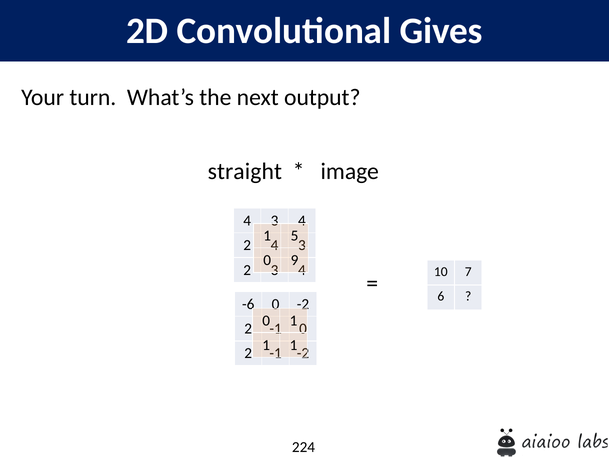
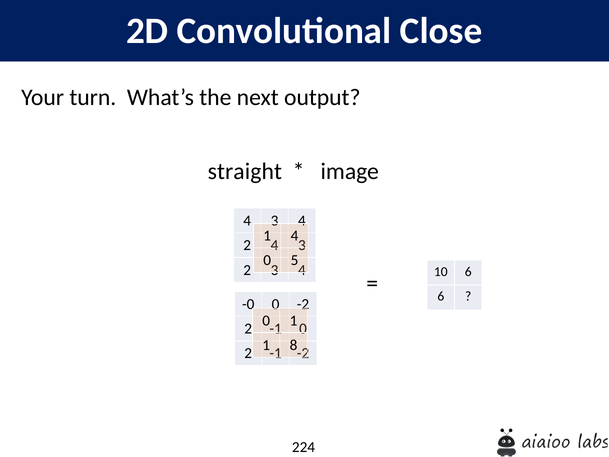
Gives: Gives -> Close
1 5: 5 -> 4
9: 9 -> 5
10 7: 7 -> 6
-6: -6 -> -0
1 at (294, 345): 1 -> 8
